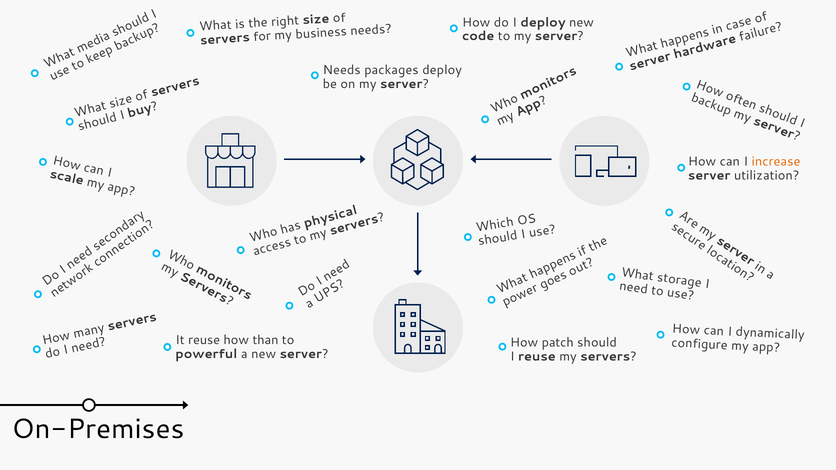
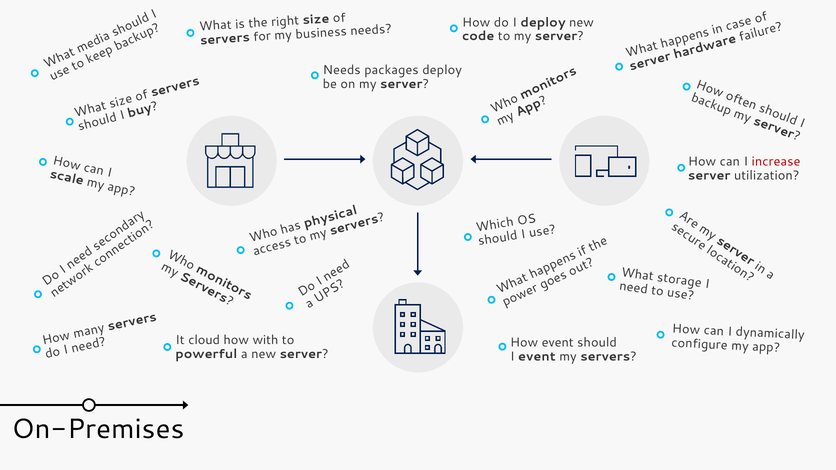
increase colour: orange -> red
It reuse: reuse -> cloud
than: than -> with
How patch: patch -> event
I reuse: reuse -> event
